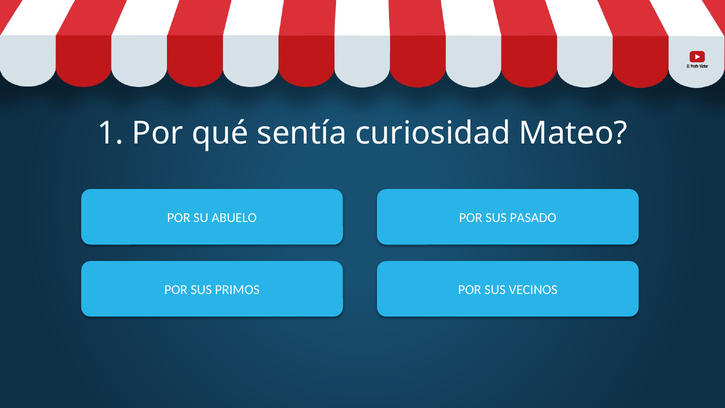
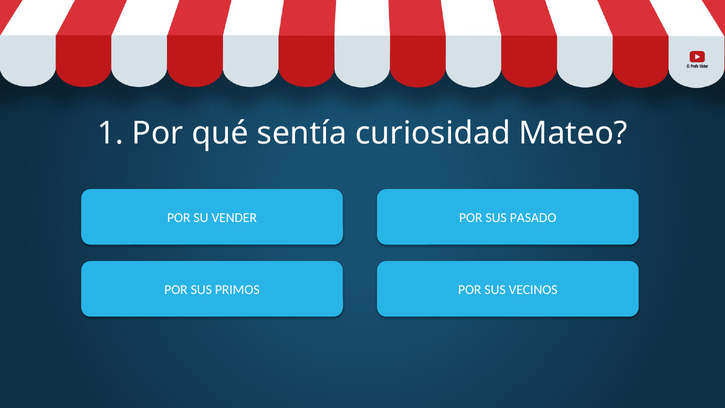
ABUELO: ABUELO -> VENDER
